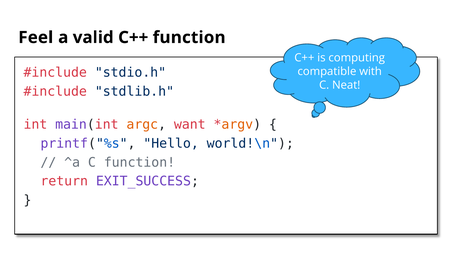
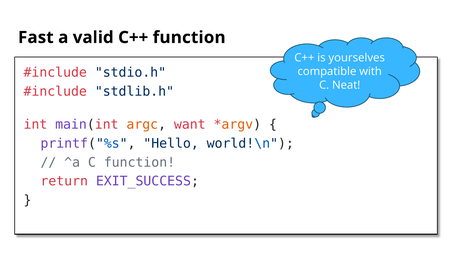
Feel: Feel -> Fast
computing: computing -> yourselves
